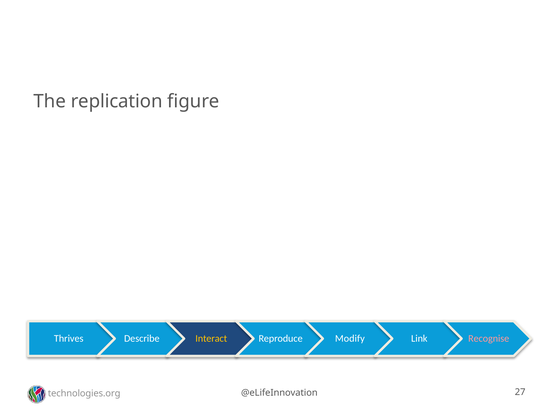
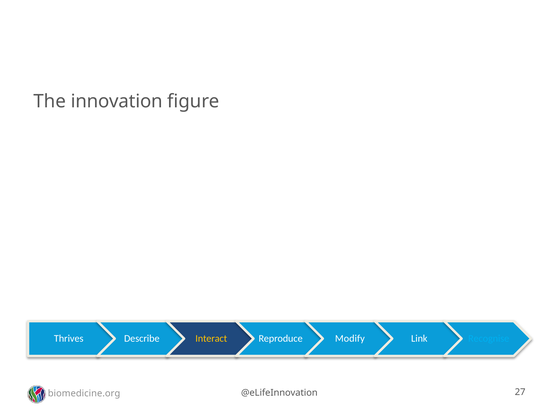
replication: replication -> innovation
Recognise colour: pink -> light blue
technologies.org: technologies.org -> biomedicine.org
